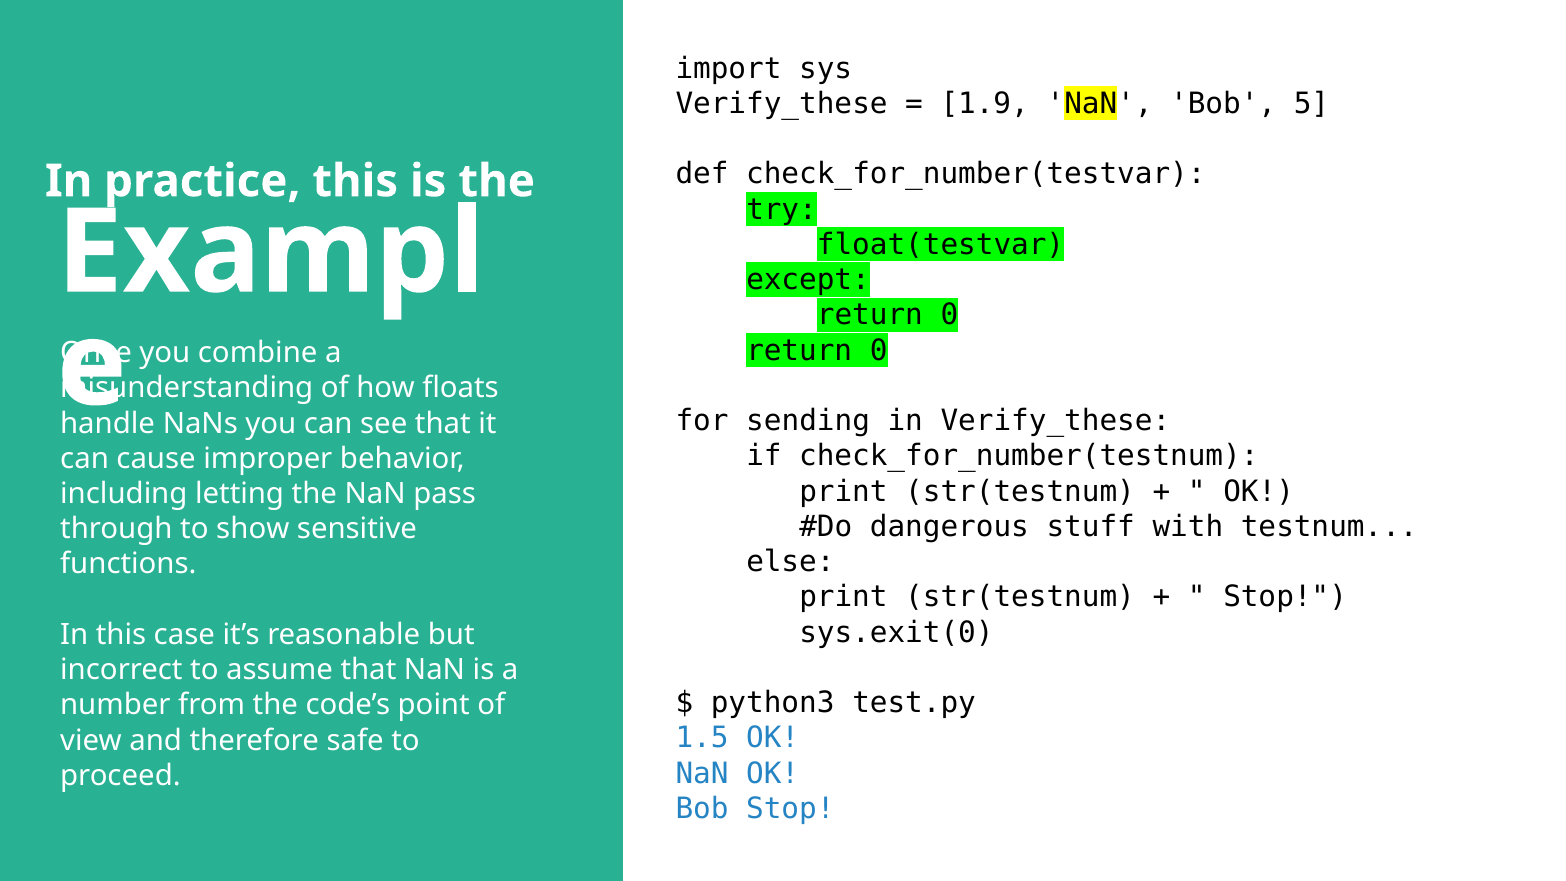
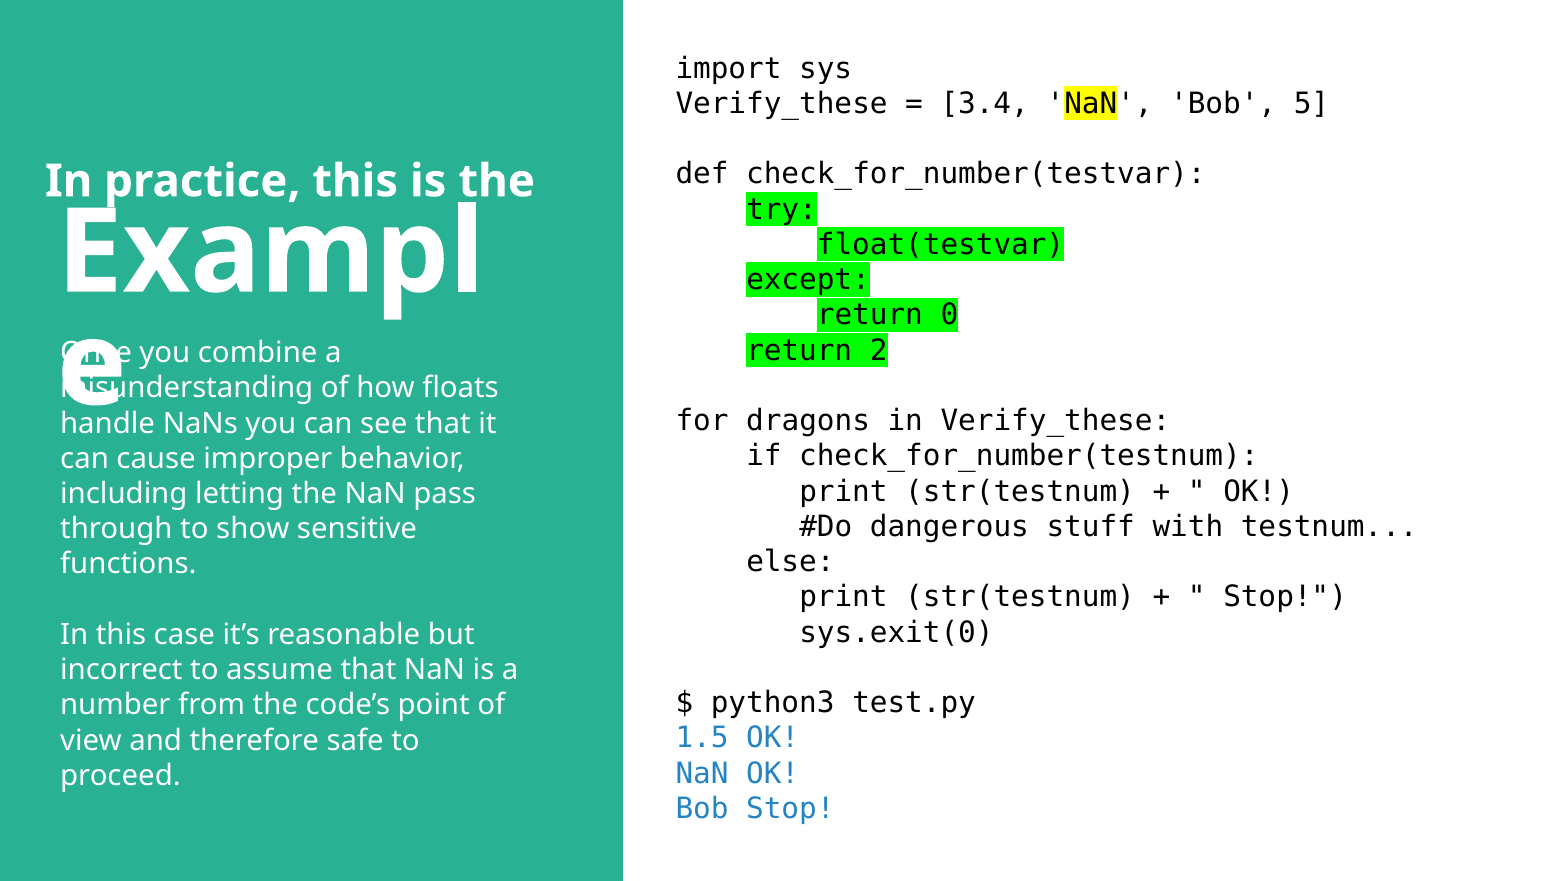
1.9: 1.9 -> 3.4
0 at (879, 350): 0 -> 2
sending: sending -> dragons
